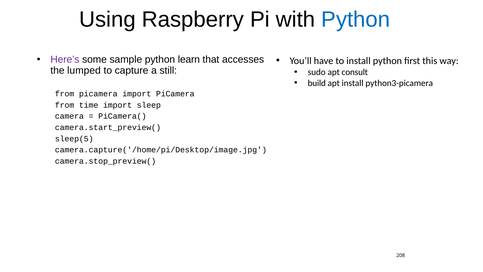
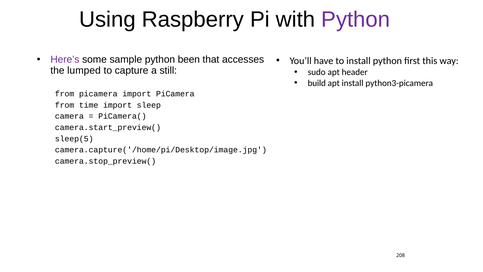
Python at (356, 20) colour: blue -> purple
learn: learn -> been
consult: consult -> header
